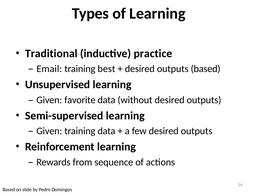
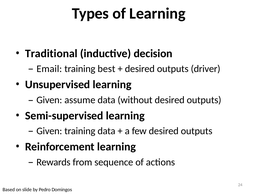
practice: practice -> decision
outputs based: based -> driver
favorite: favorite -> assume
